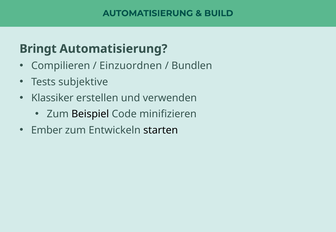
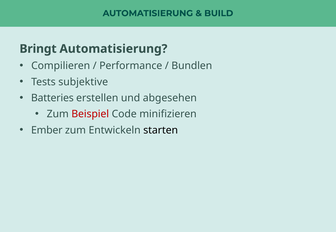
Einzuordnen: Einzuordnen -> Performance
Klassiker: Klassiker -> Batteries
verwenden: verwenden -> abgesehen
Beispiel colour: black -> red
